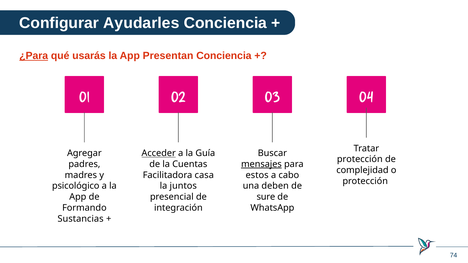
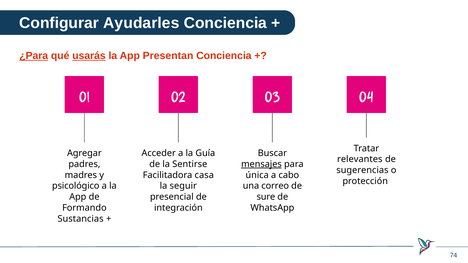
usarás underline: none -> present
Acceder underline: present -> none
protección at (360, 159): protección -> relevantes
Cuentas: Cuentas -> Sentirse
complejidad: complejidad -> sugerencias
estos: estos -> única
juntos: juntos -> seguir
deben: deben -> correo
